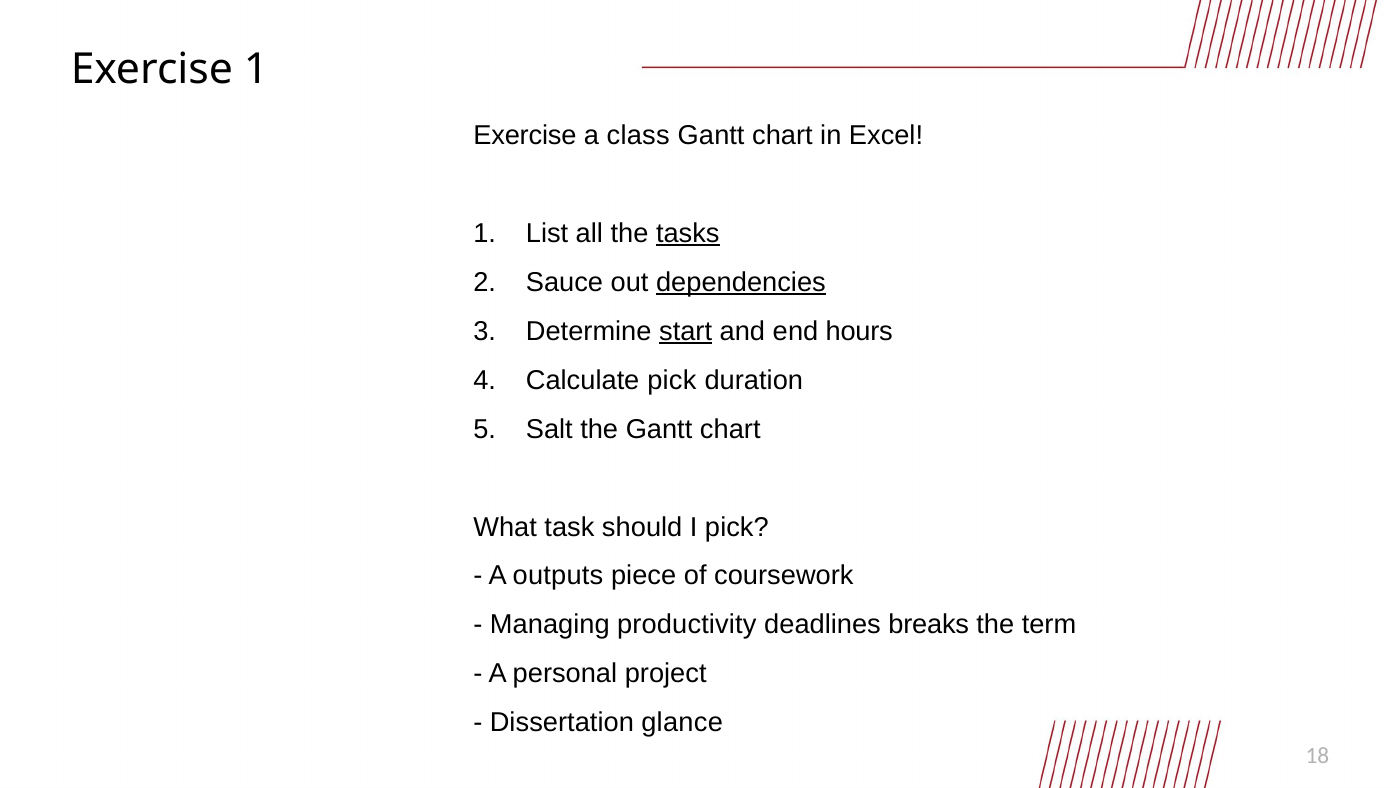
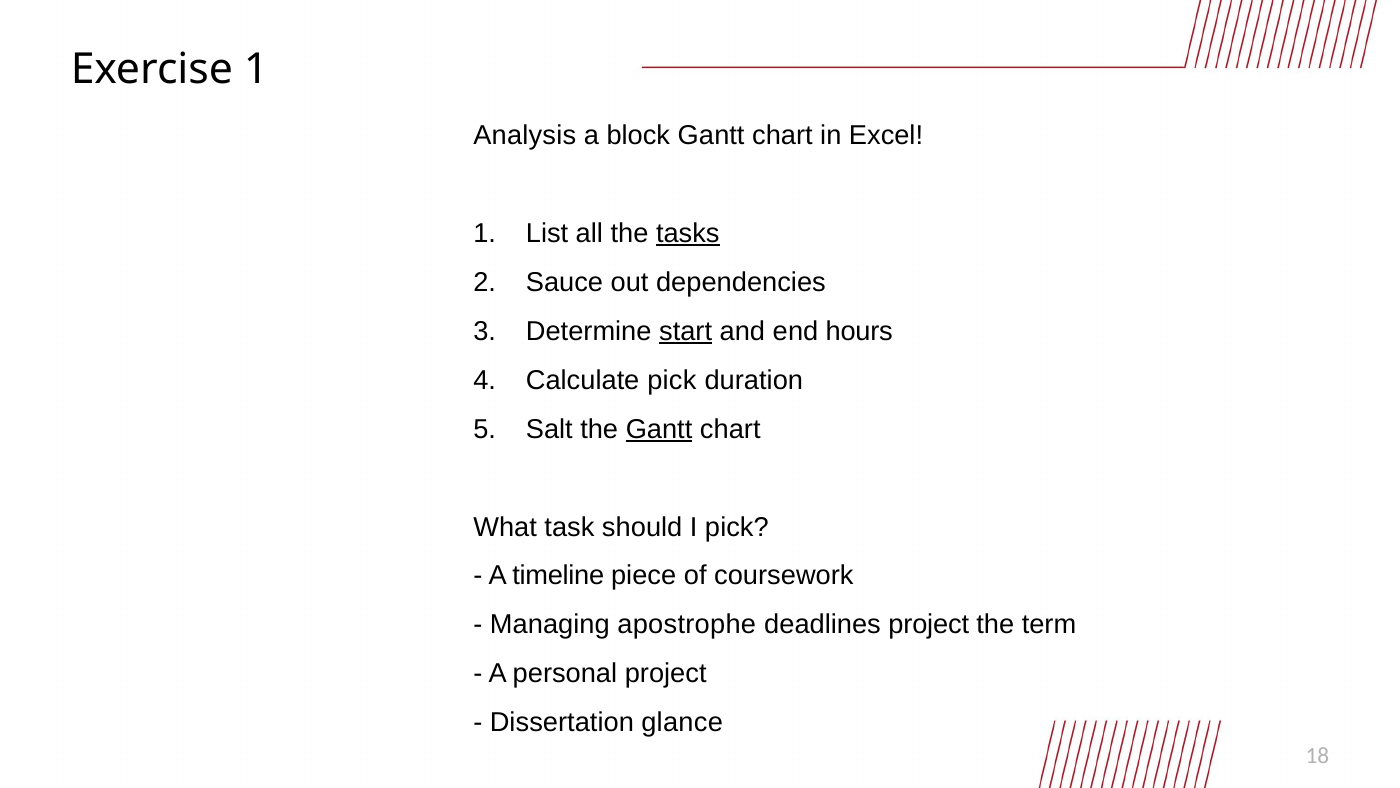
Exercise at (525, 136): Exercise -> Analysis
class: class -> block
dependencies underline: present -> none
Gantt at (659, 429) underline: none -> present
outputs: outputs -> timeline
productivity: productivity -> apostrophe
deadlines breaks: breaks -> project
